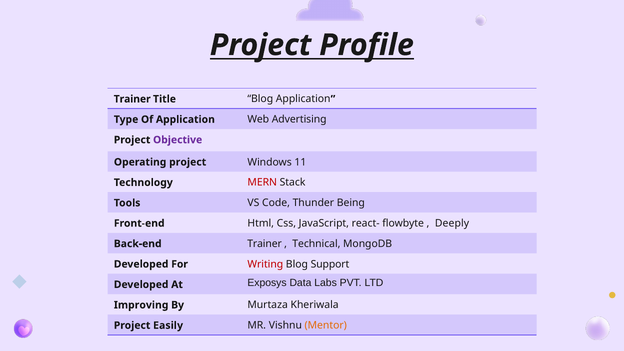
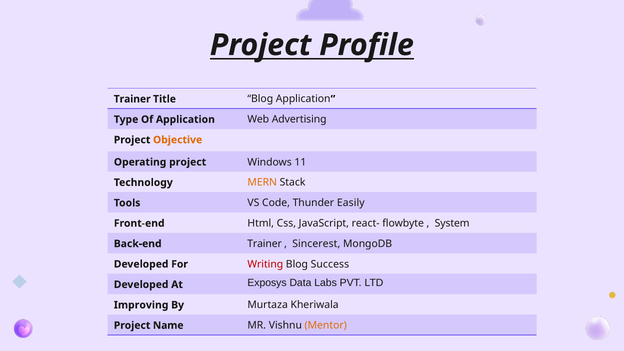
Objective colour: purple -> orange
MERN colour: red -> orange
Being: Being -> Easily
Deeply: Deeply -> System
Technical: Technical -> Sincerest
Support: Support -> Success
Easily: Easily -> Name
